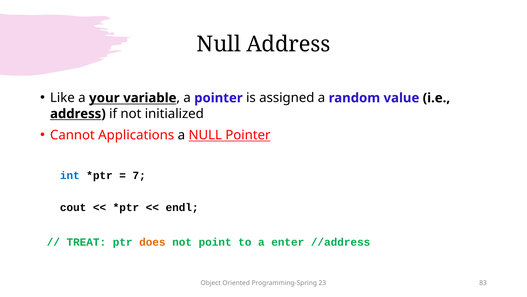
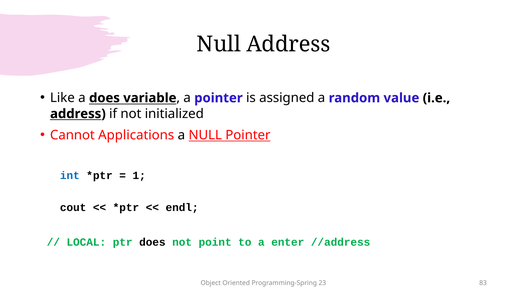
a your: your -> does
7: 7 -> 1
TREAT: TREAT -> LOCAL
does at (152, 242) colour: orange -> black
